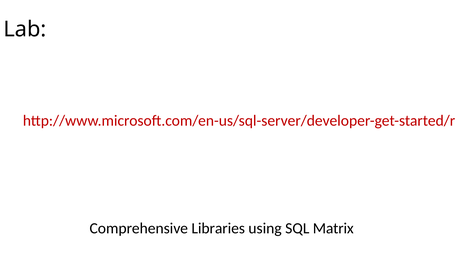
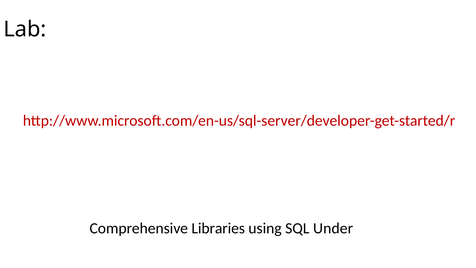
Matrix: Matrix -> Under
